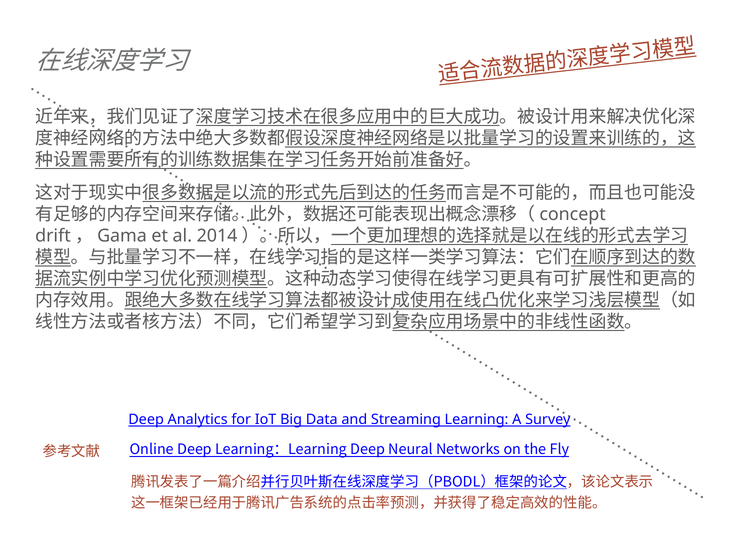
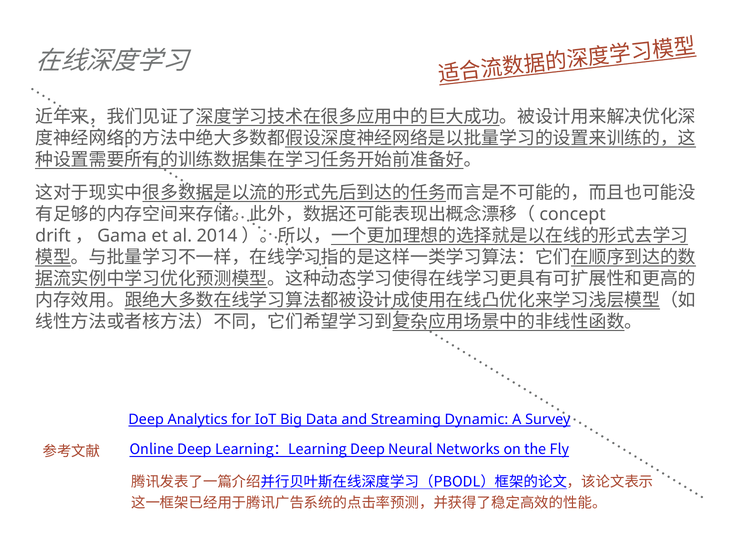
Learning: Learning -> Dynamic
